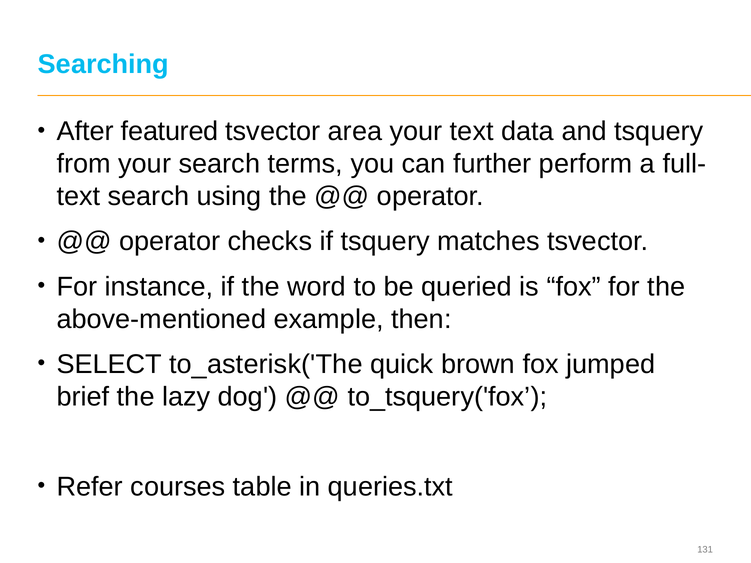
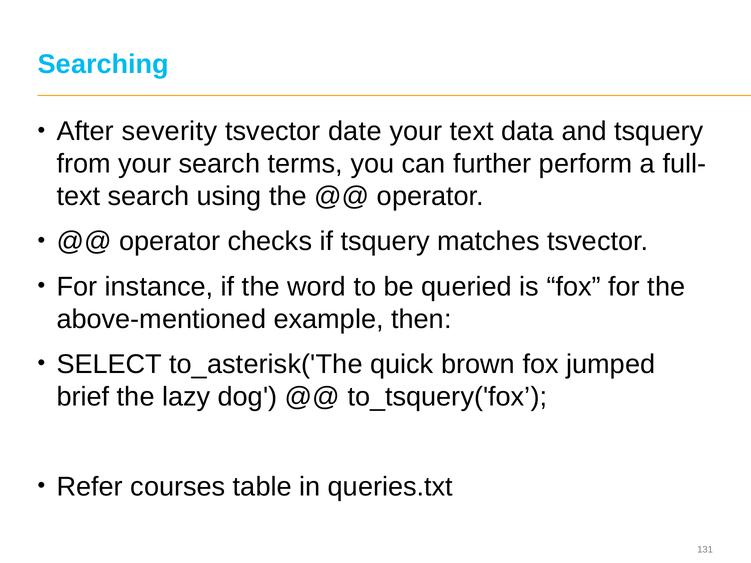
featured: featured -> severity
area: area -> date
